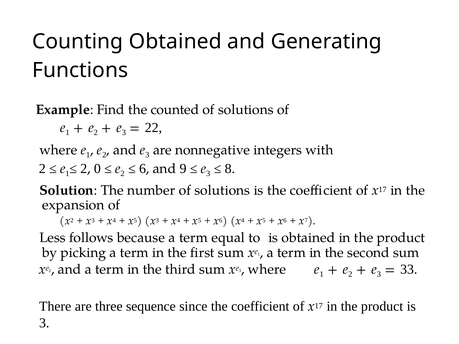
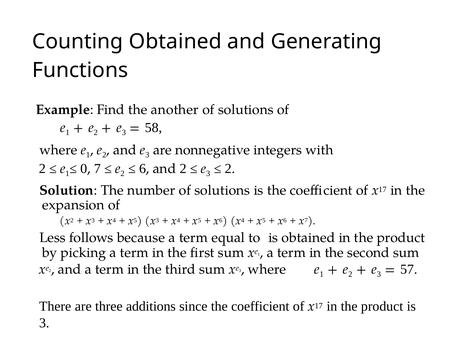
counted: counted -> another
22: 22 -> 58
2 at (84, 169): 2 -> 0
0: 0 -> 7
and 9: 9 -> 2
8 at (230, 169): 8 -> 2
33: 33 -> 57
sequence: sequence -> additions
